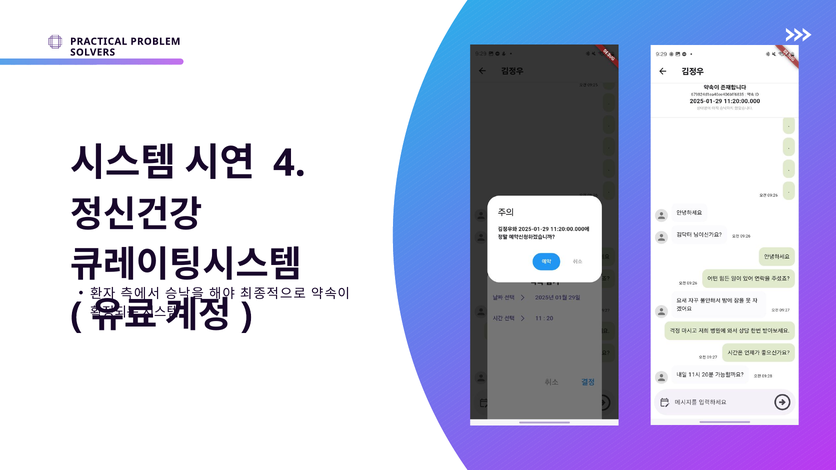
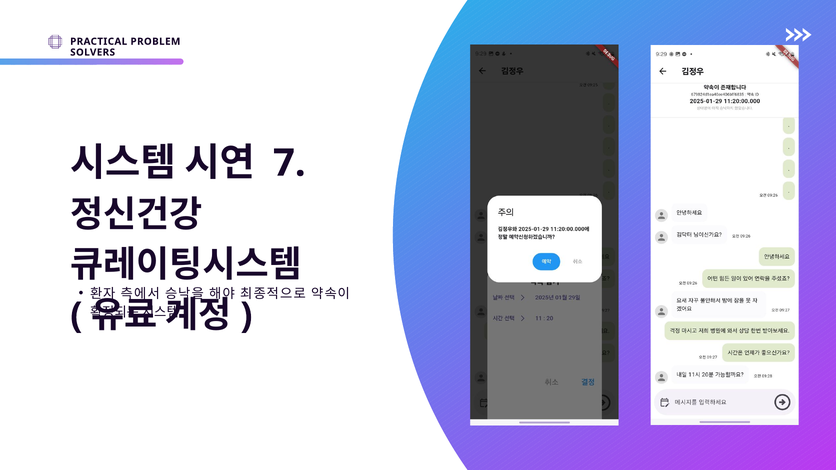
4: 4 -> 7
